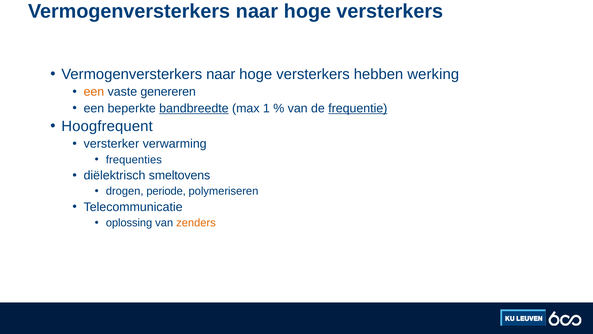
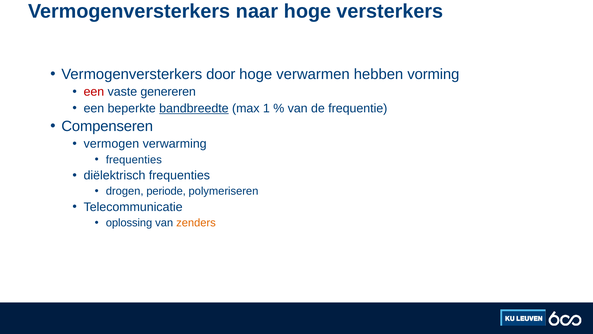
naar at (221, 74): naar -> door
versterkers at (313, 74): versterkers -> verwarmen
werking: werking -> vorming
een at (94, 92) colour: orange -> red
frequentie underline: present -> none
Hoogfrequent: Hoogfrequent -> Compenseren
versterker: versterker -> vermogen
diëlektrisch smeltovens: smeltovens -> frequenties
